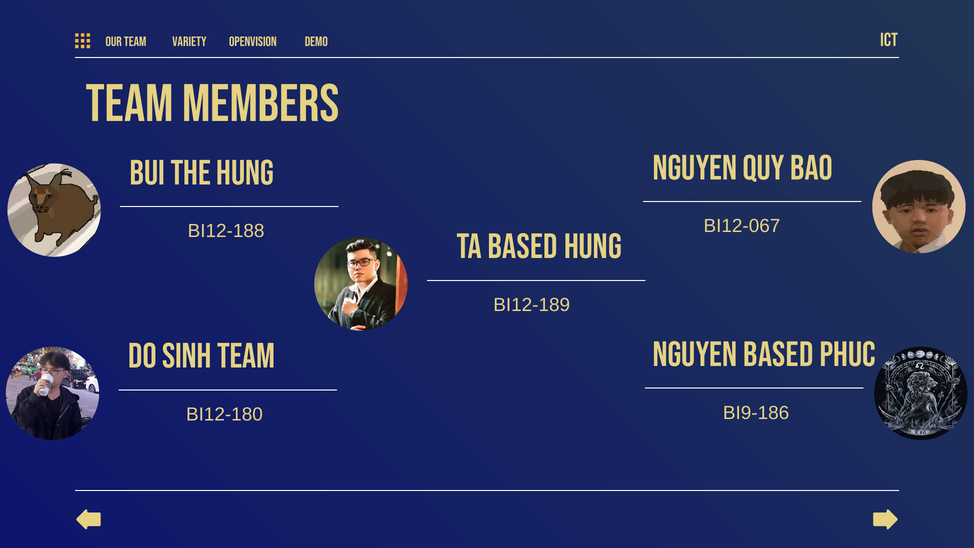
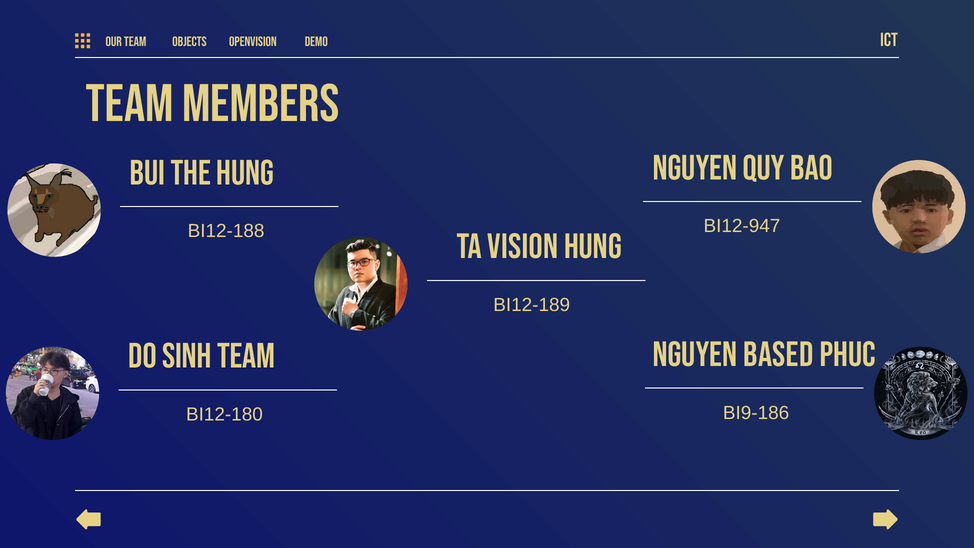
variety: variety -> objects
BI12-067: BI12-067 -> BI12-947
Ta based: based -> vision
